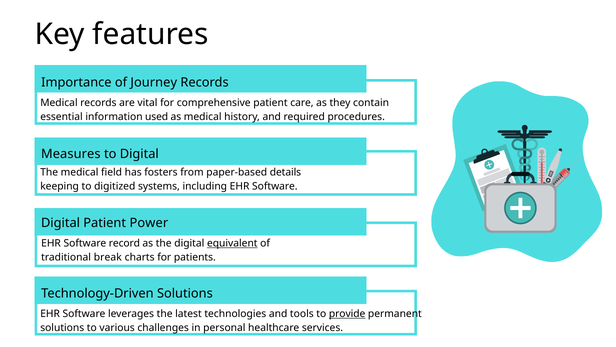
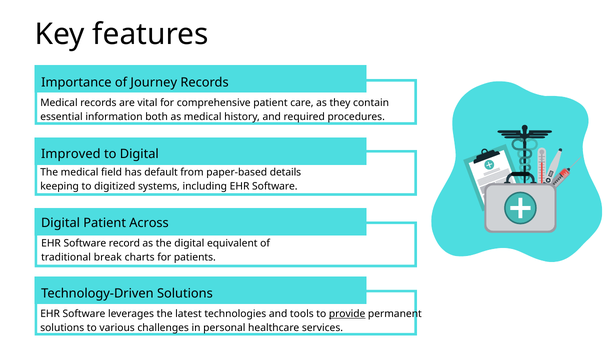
used: used -> both
Measures: Measures -> Improved
fosters: fosters -> default
Power: Power -> Across
equivalent underline: present -> none
